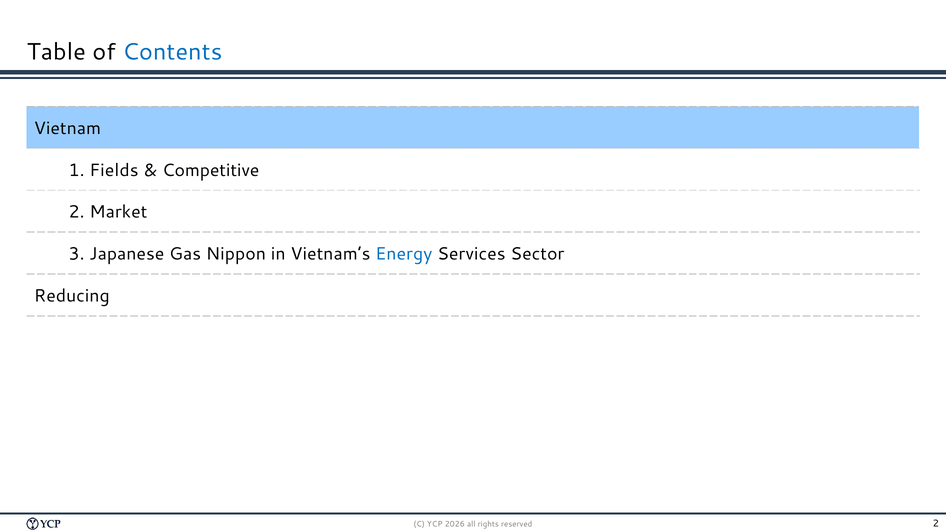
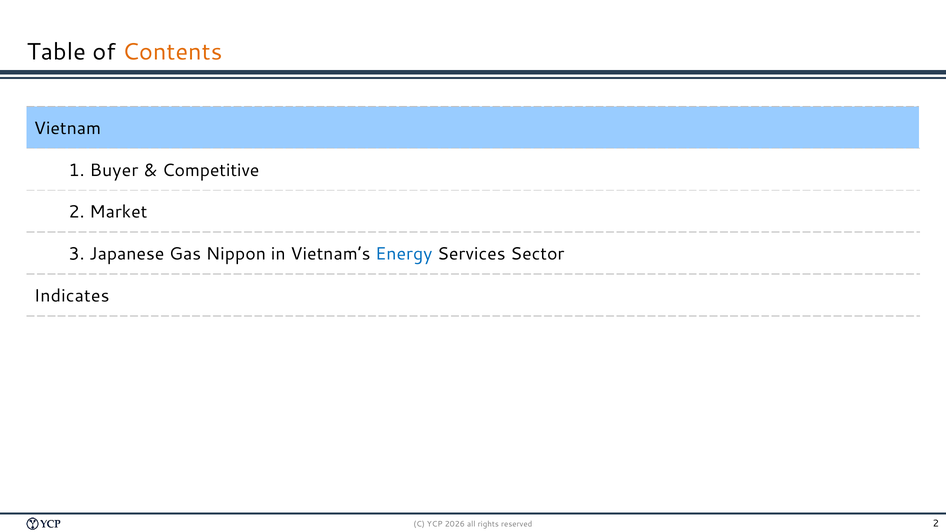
Contents colour: blue -> orange
Fields: Fields -> Buyer
Reducing: Reducing -> Indicates
